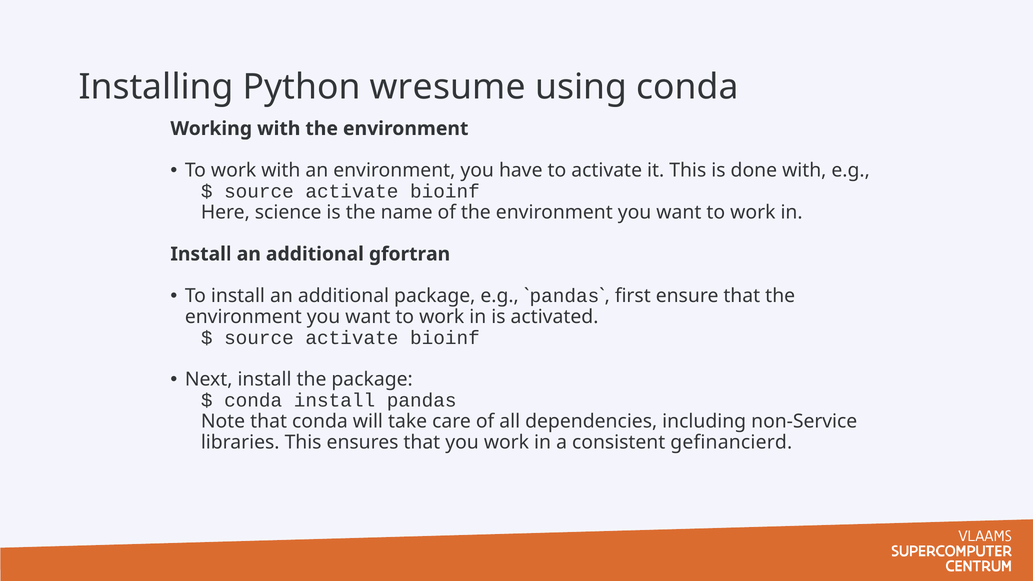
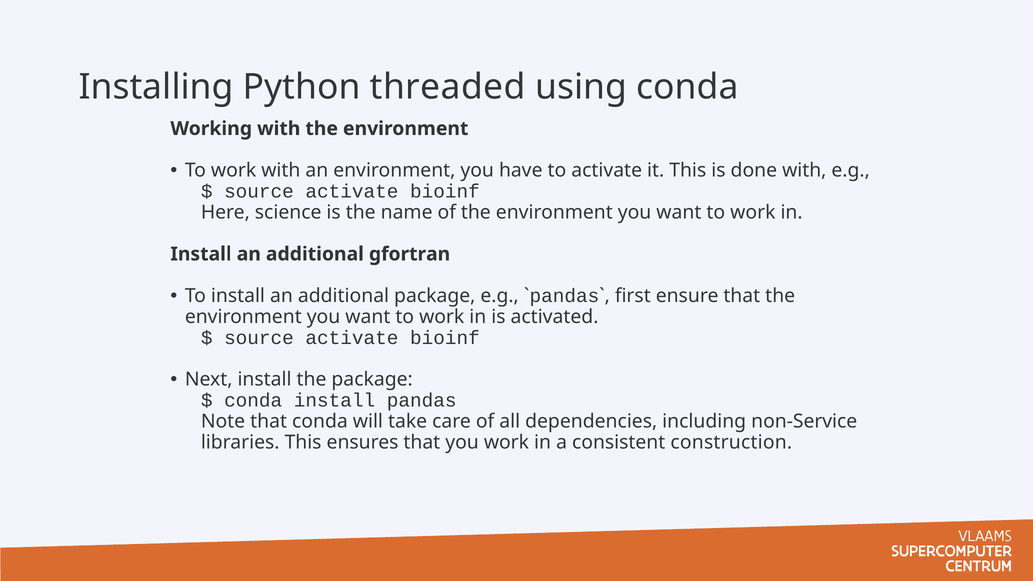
wresume: wresume -> threaded
gefinancierd: gefinancierd -> construction
